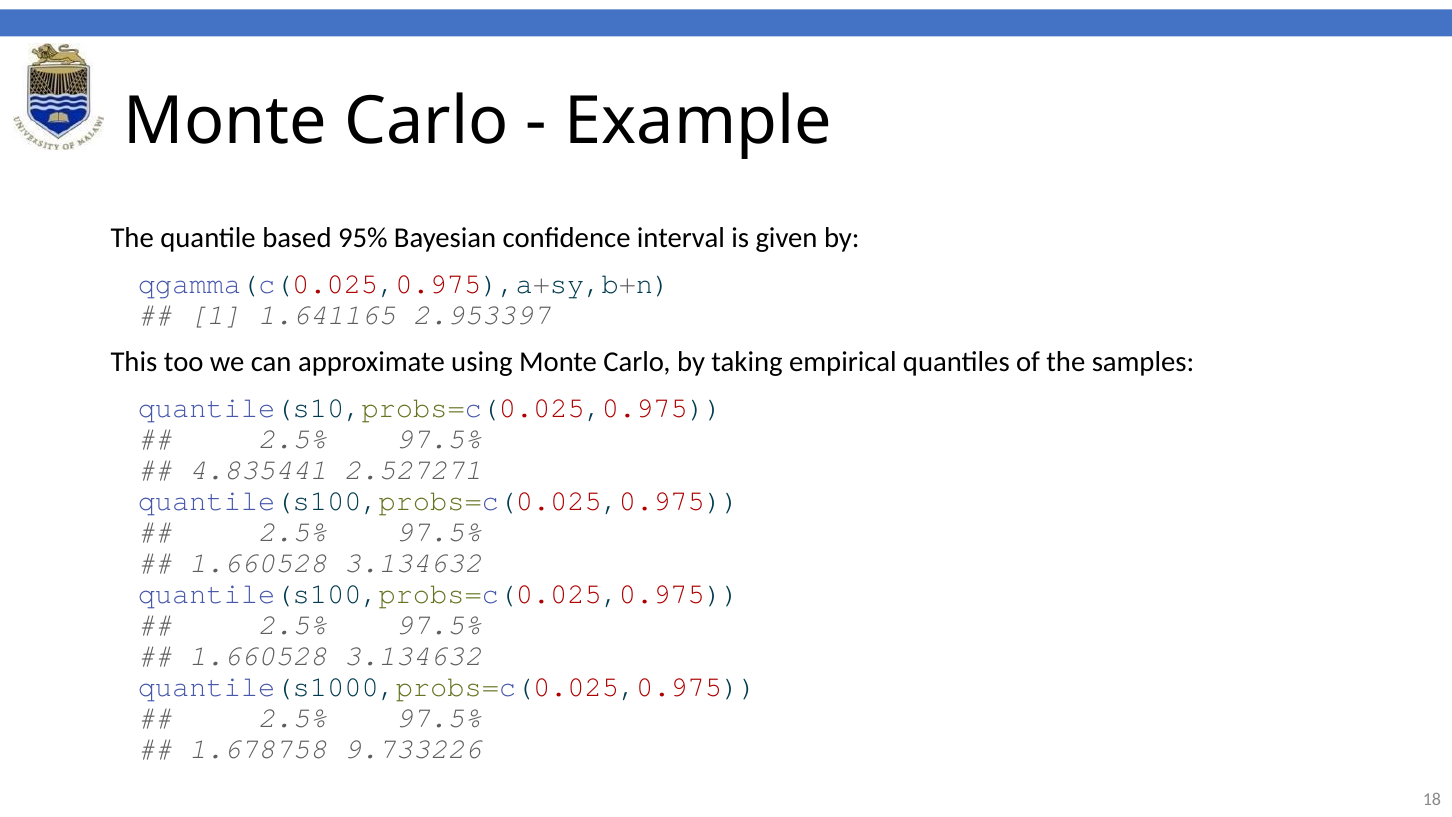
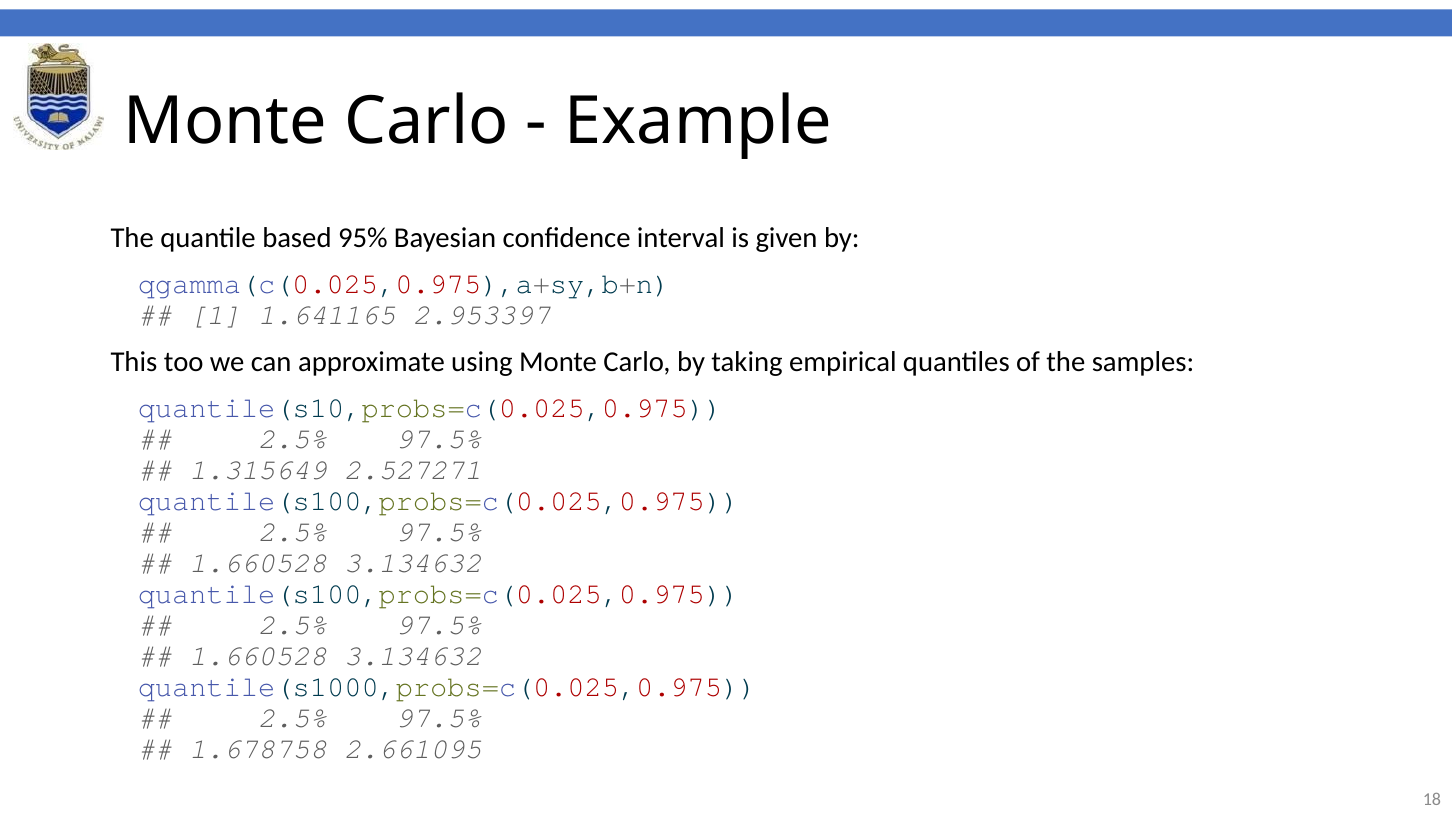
4.835441: 4.835441 -> 1.315649
9.733226: 9.733226 -> 2.661095
